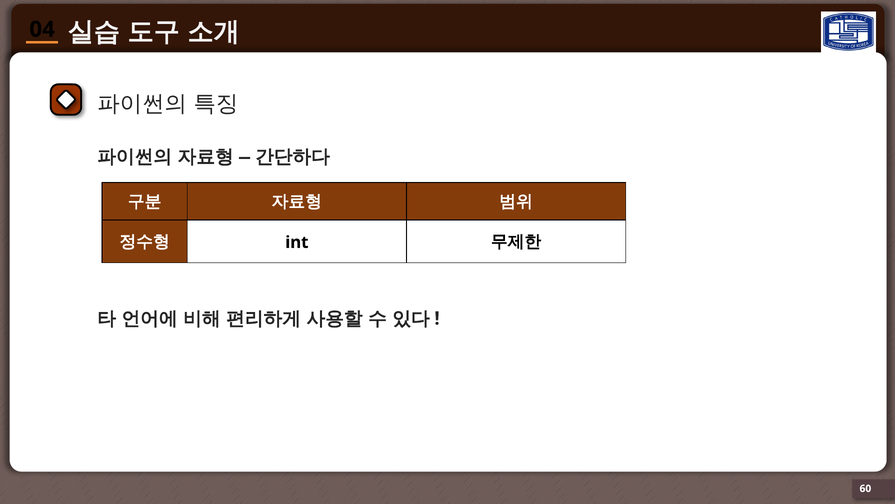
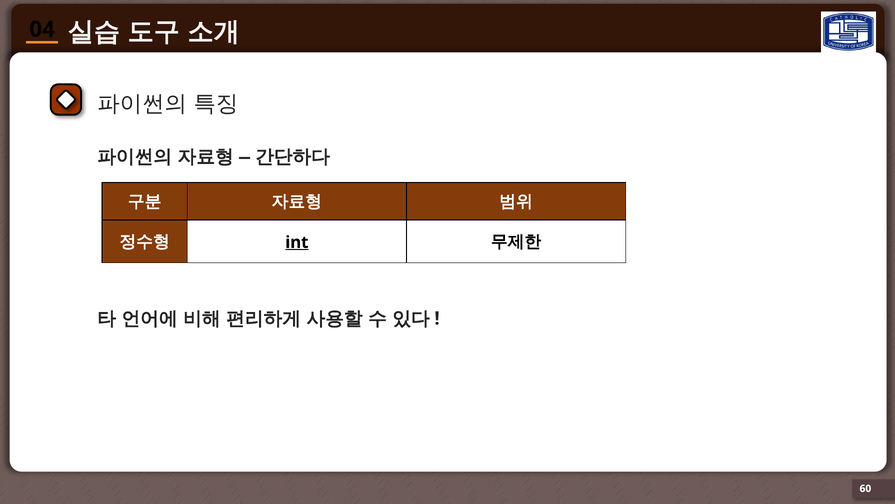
int underline: none -> present
